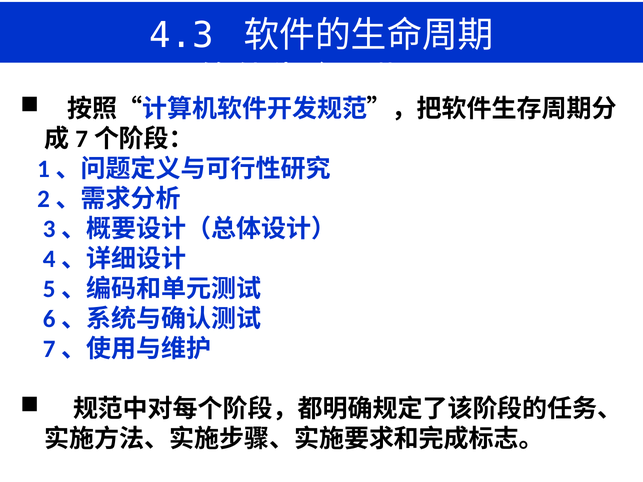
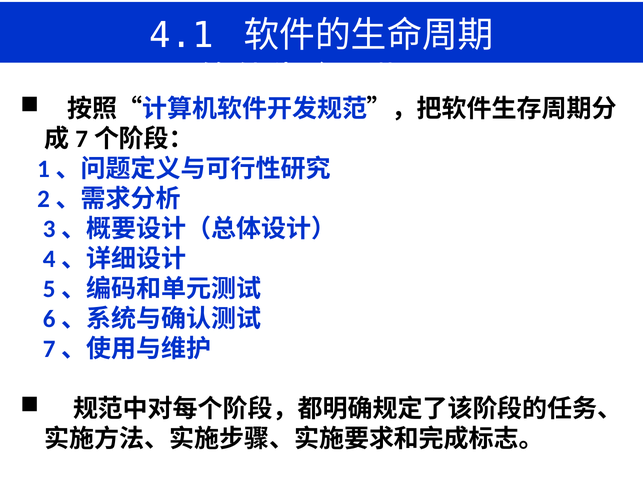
4.3: 4.3 -> 4.1
